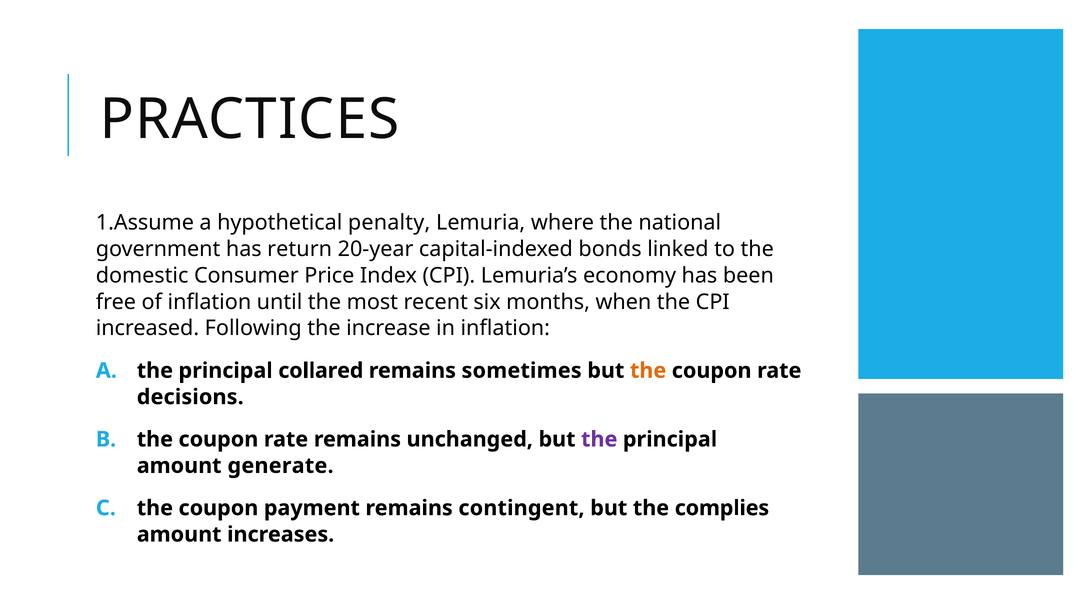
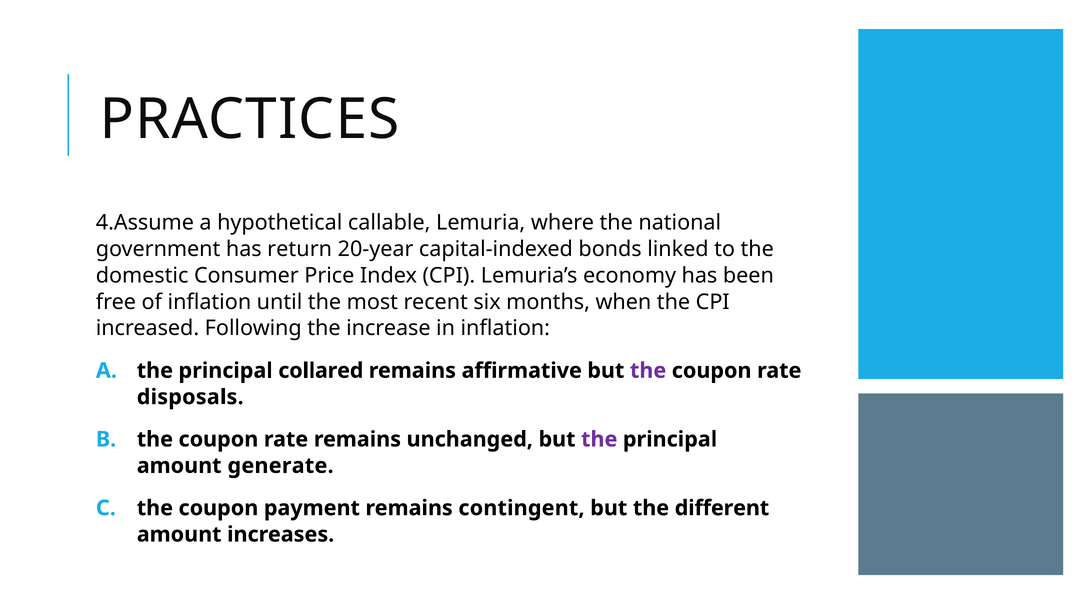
1.Assume: 1.Assume -> 4.Assume
penalty: penalty -> callable
sometimes: sometimes -> affirmative
the at (648, 371) colour: orange -> purple
decisions: decisions -> disposals
complies: complies -> different
